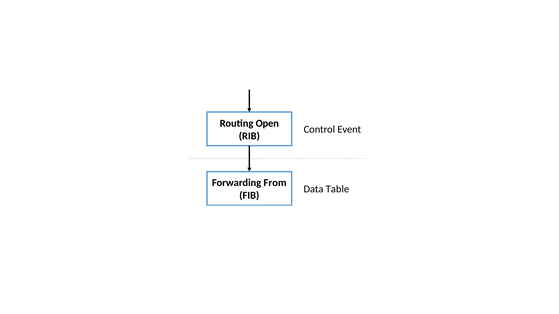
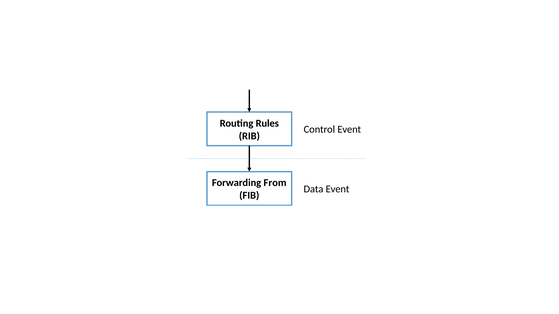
Open: Open -> Rules
Data Table: Table -> Event
